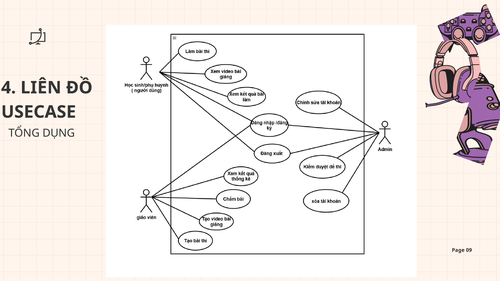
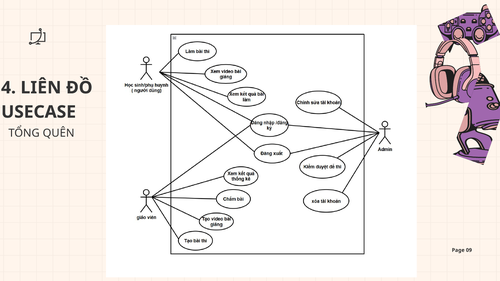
DỤNG: DỤNG -> QUÊN
